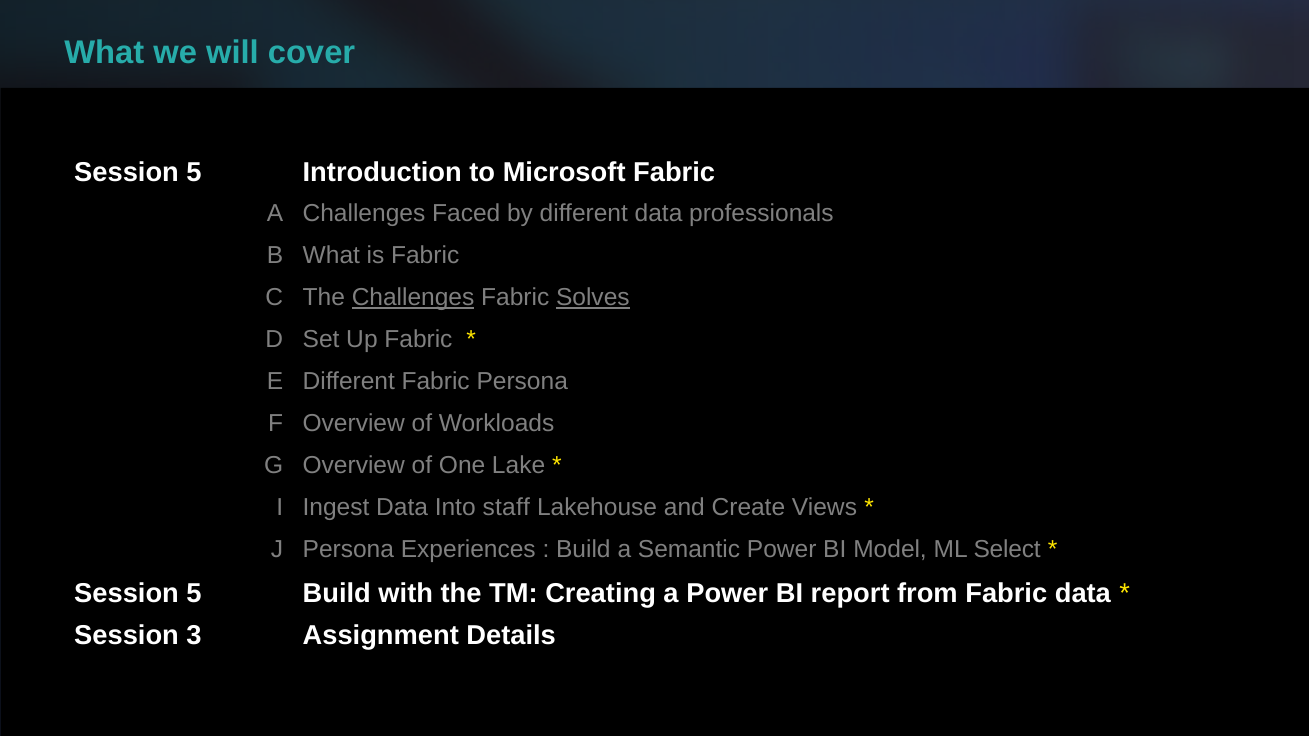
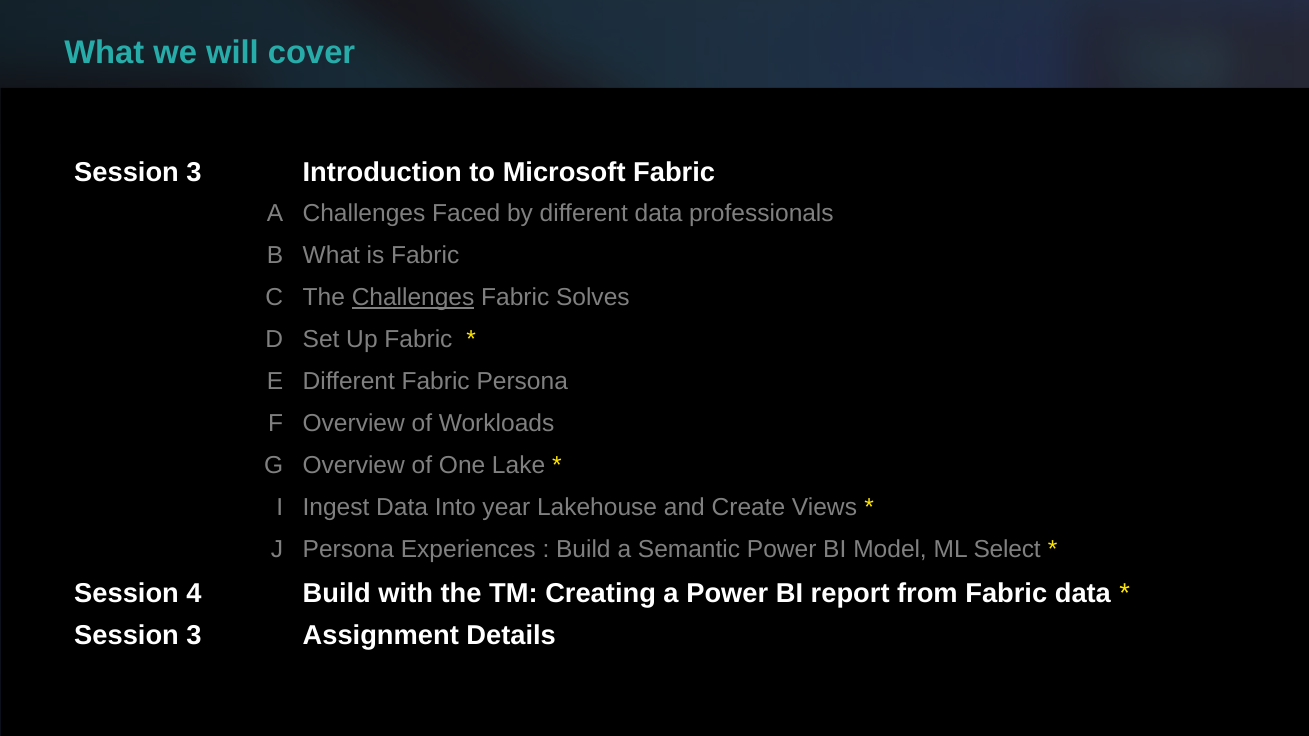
5 at (194, 173): 5 -> 3
Solves underline: present -> none
staff: staff -> year
5 at (194, 593): 5 -> 4
